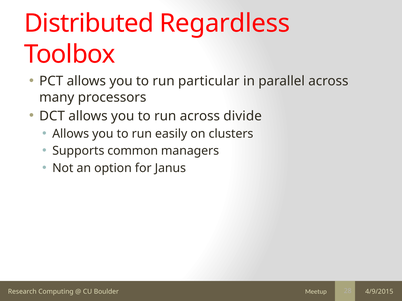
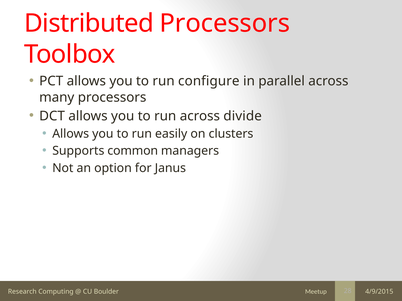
Distributed Regardless: Regardless -> Processors
particular: particular -> configure
